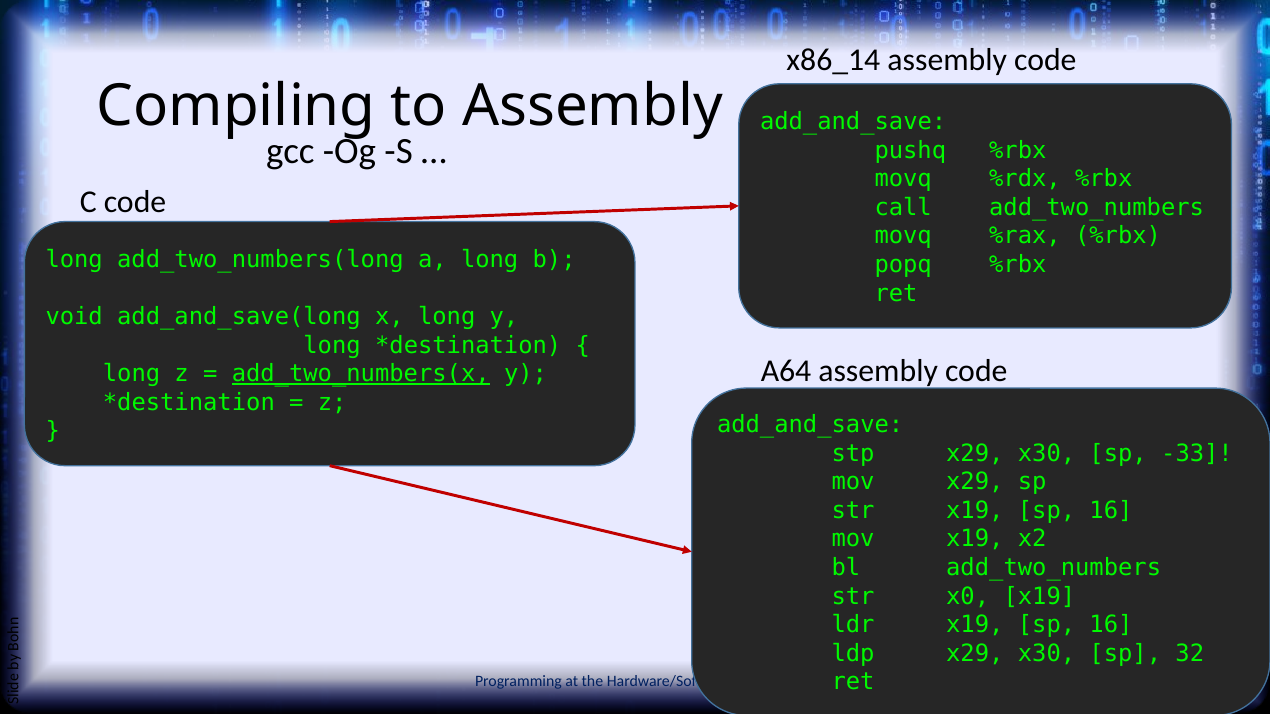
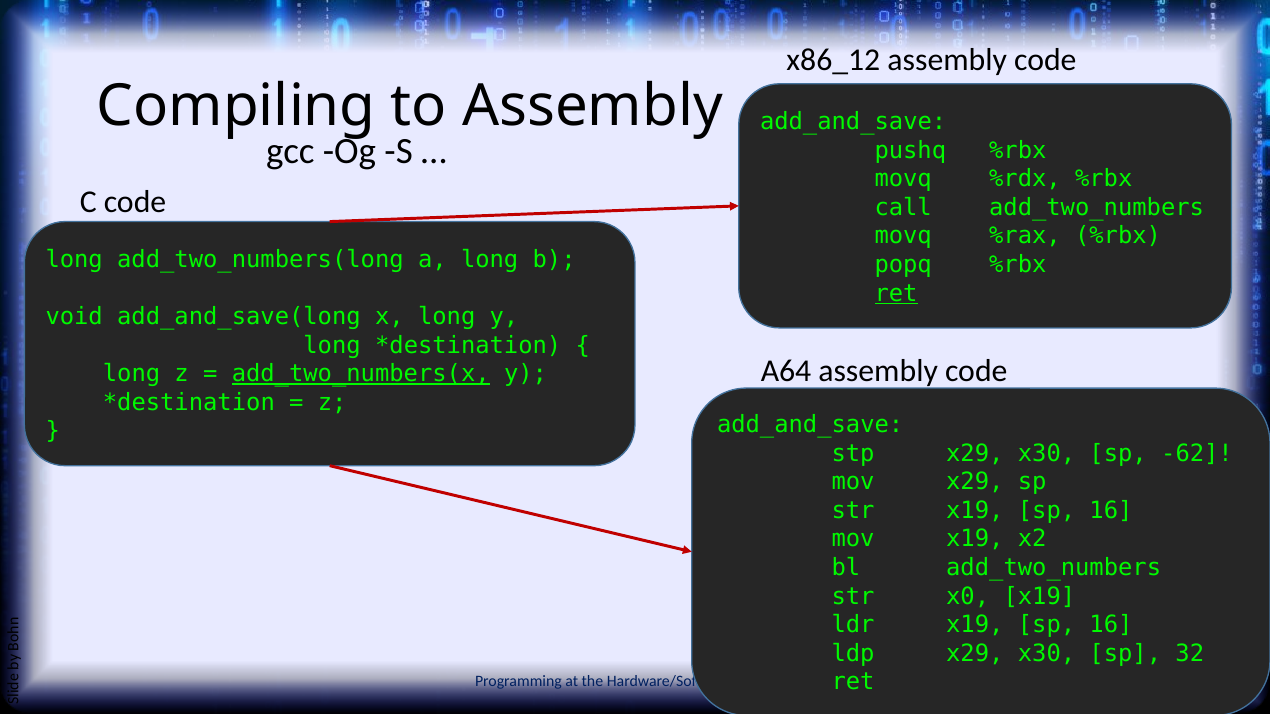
x86_14: x86_14 -> x86_12
ret at (896, 293) underline: none -> present
-33: -33 -> -62
